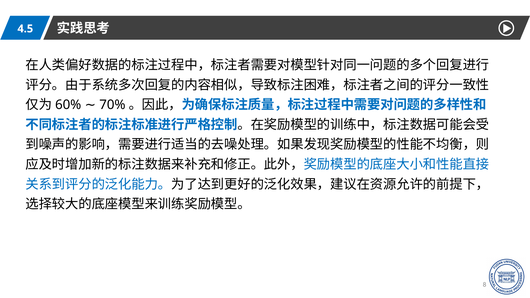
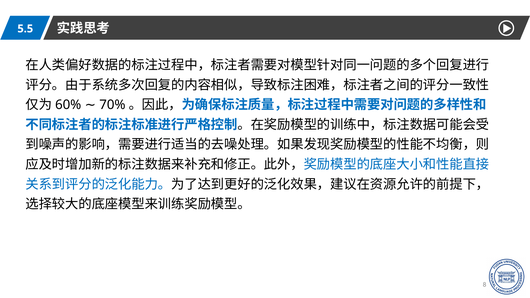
4.5: 4.5 -> 5.5
